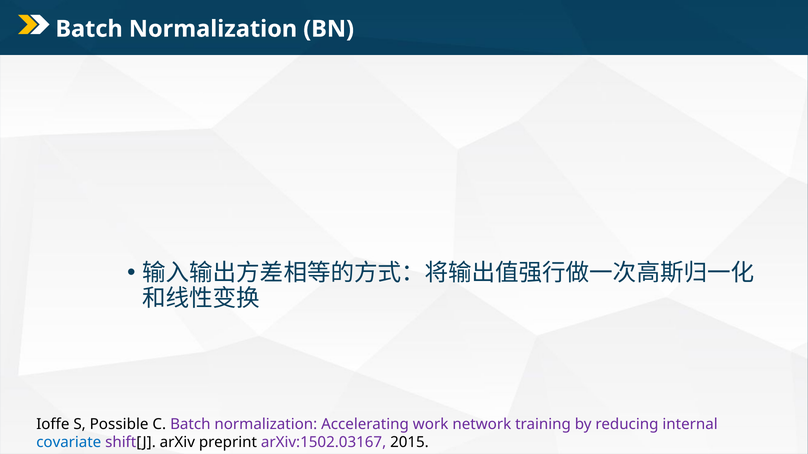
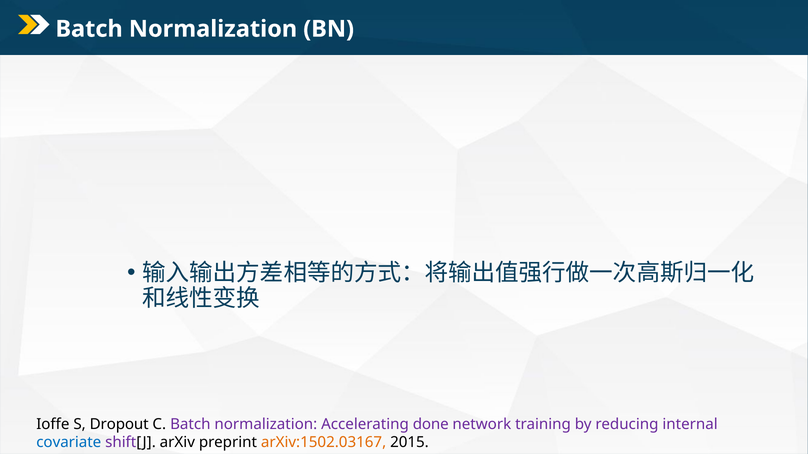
Possible: Possible -> Dropout
work: work -> done
arXiv:1502.03167 colour: purple -> orange
